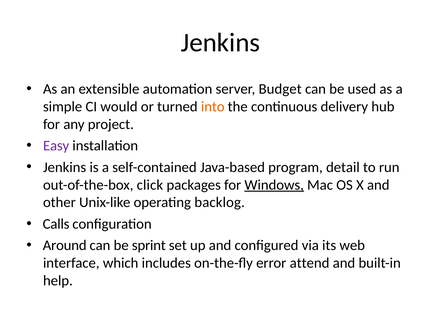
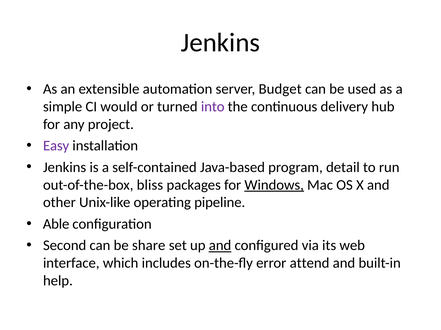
into colour: orange -> purple
click: click -> bliss
backlog: backlog -> pipeline
Calls: Calls -> Able
Around: Around -> Second
sprint: sprint -> share
and at (220, 246) underline: none -> present
